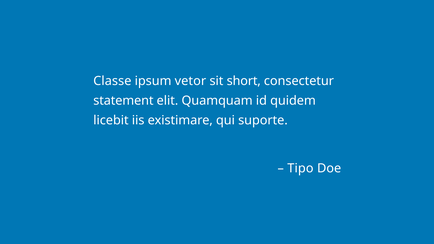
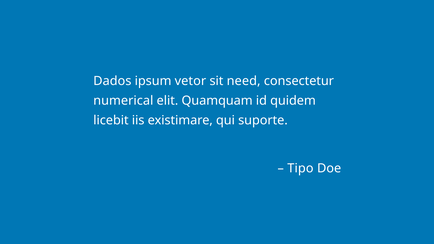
Classe: Classe -> Dados
short: short -> need
statement: statement -> numerical
